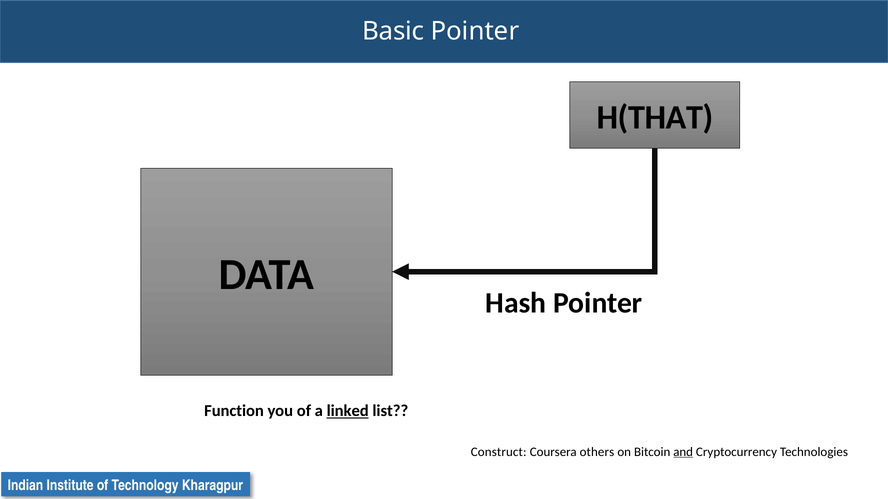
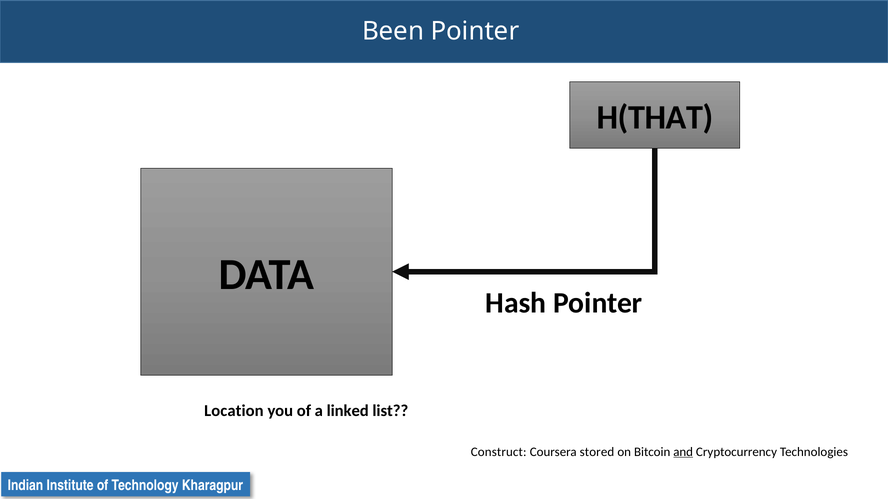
Basic: Basic -> Been
Function: Function -> Location
linked underline: present -> none
others: others -> stored
